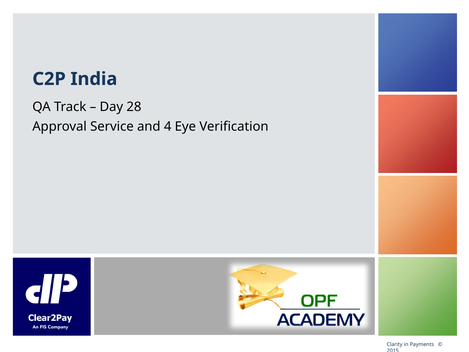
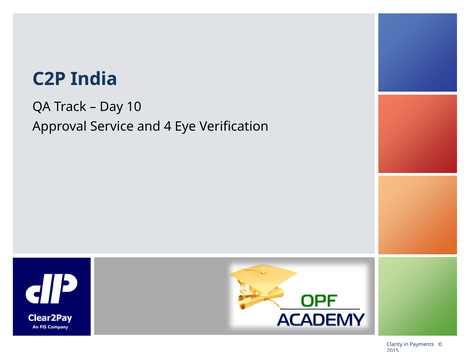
28: 28 -> 10
